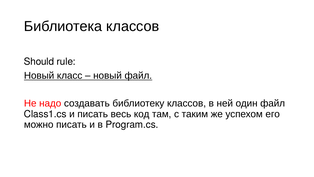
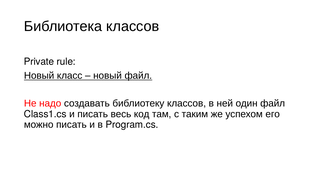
Should: Should -> Private
